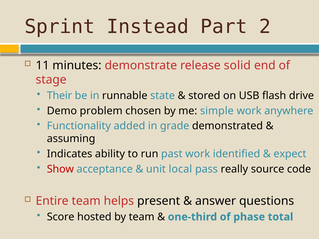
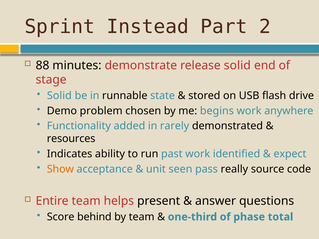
11: 11 -> 88
Their at (59, 96): Their -> Solid
simple: simple -> begins
grade: grade -> rarely
assuming: assuming -> resources
Show colour: red -> orange
local: local -> seen
hosted: hosted -> behind
